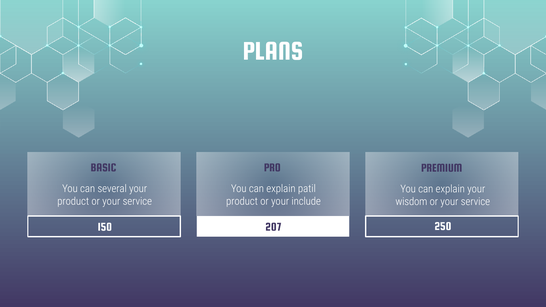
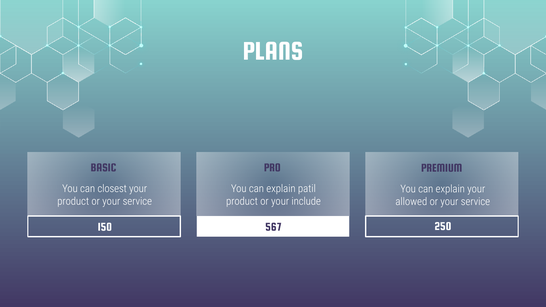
several: several -> closest
wisdom: wisdom -> allowed
207: 207 -> 567
